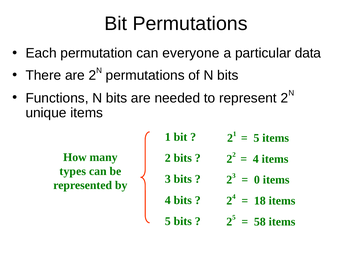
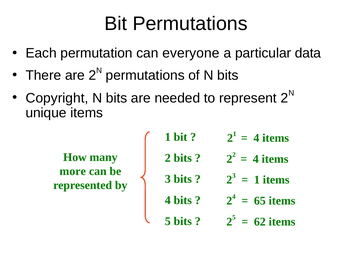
Functions: Functions -> Copyright
5 at (256, 138): 5 -> 4
types: types -> more
0 at (257, 180): 0 -> 1
18: 18 -> 65
58: 58 -> 62
